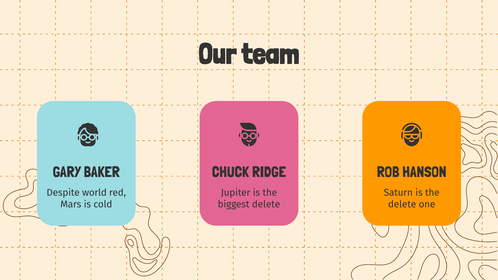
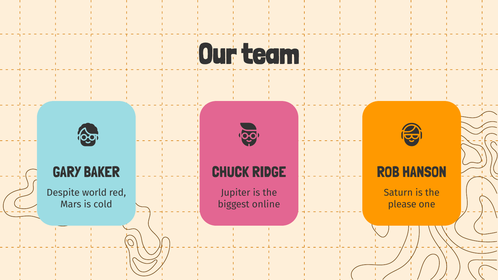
biggest delete: delete -> online
delete at (402, 204): delete -> please
